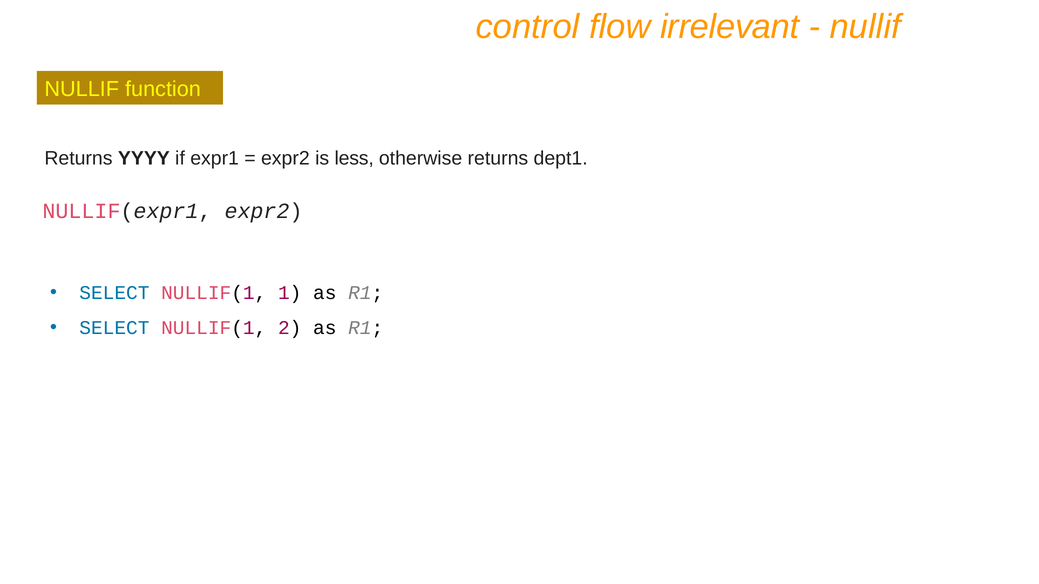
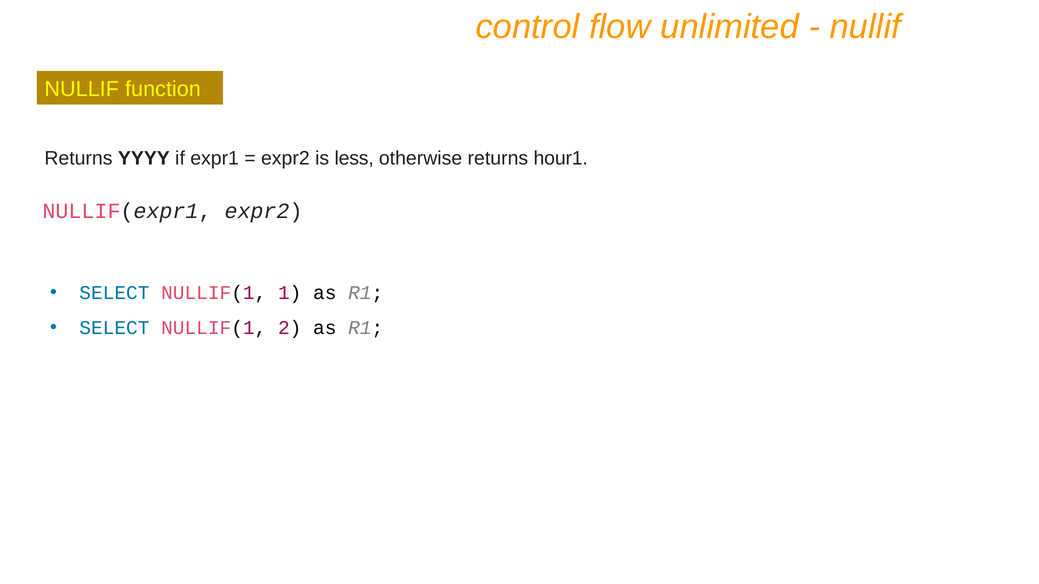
irrelevant: irrelevant -> unlimited
dept1: dept1 -> hour1
